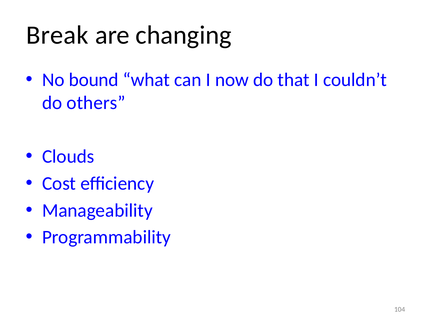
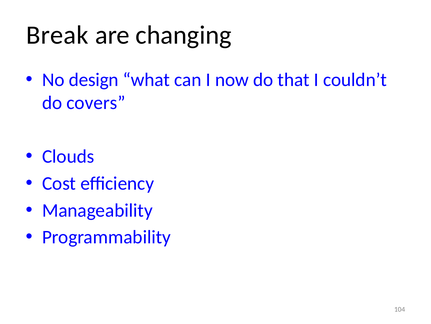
bound: bound -> design
others: others -> covers
